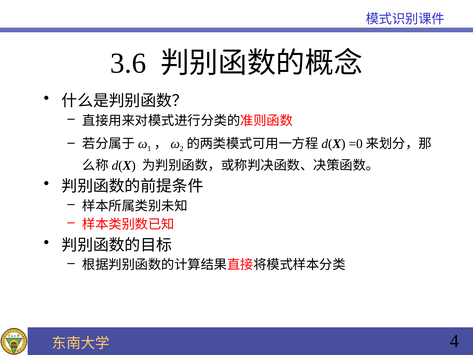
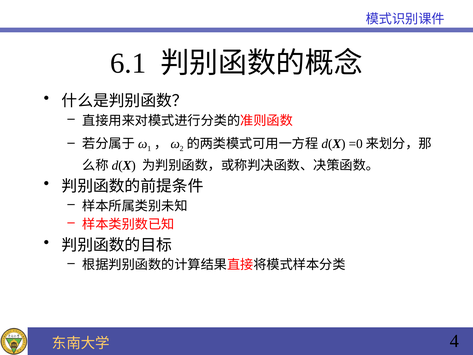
3.6: 3.6 -> 6.1
